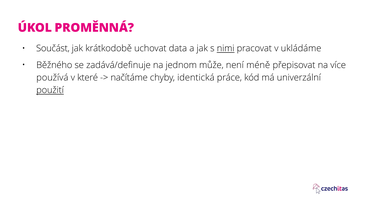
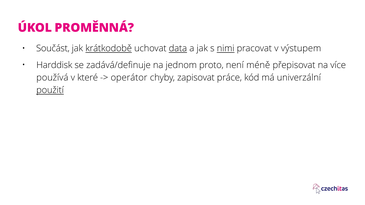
krátkodobě underline: none -> present
data underline: none -> present
ukládáme: ukládáme -> výstupem
Běžného: Běžného -> Harddisk
může: může -> proto
načítáme: načítáme -> operátor
identická: identická -> zapisovat
